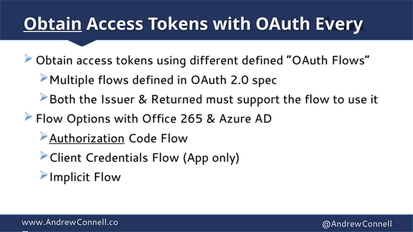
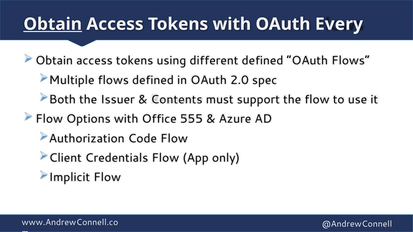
Returned: Returned -> Contents
265: 265 -> 555
Authorization underline: present -> none
